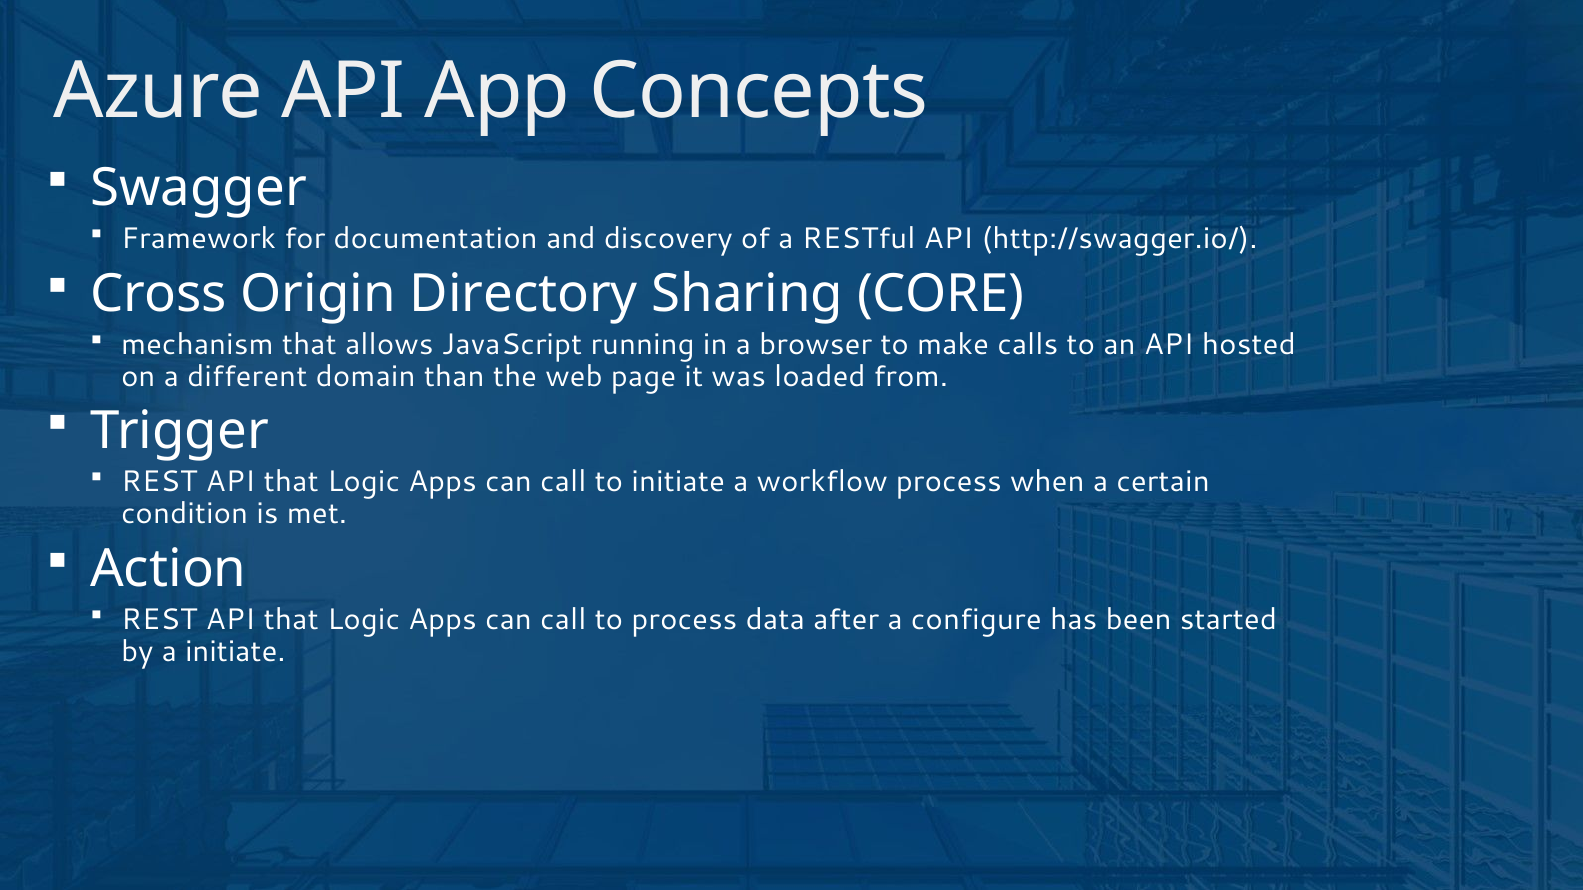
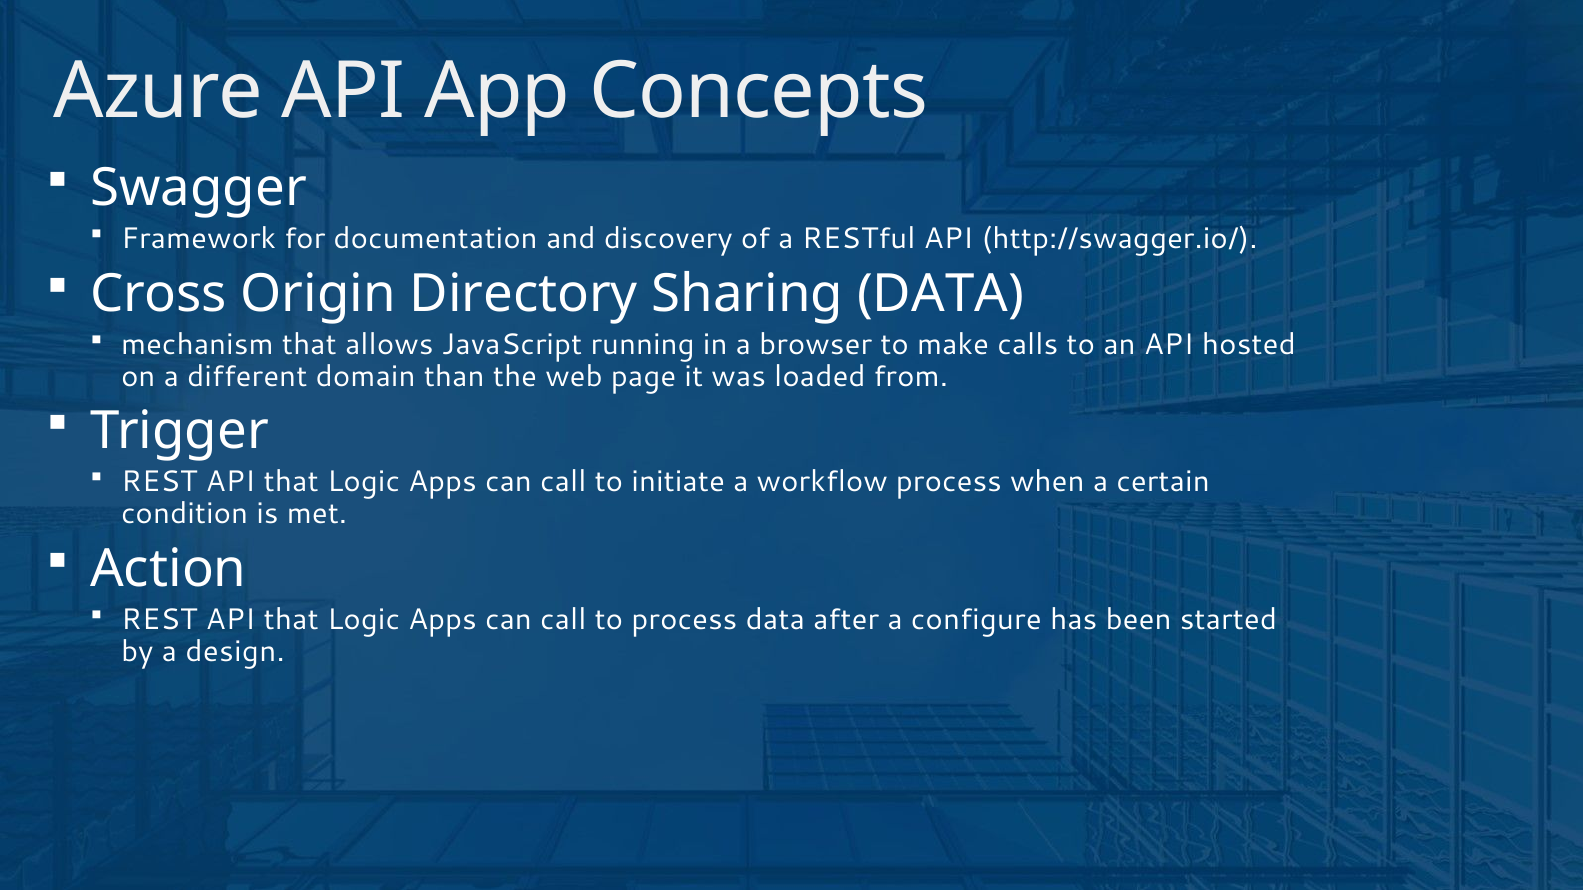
Sharing CORE: CORE -> DATA
a initiate: initiate -> design
